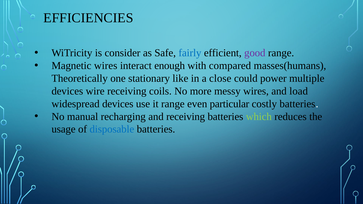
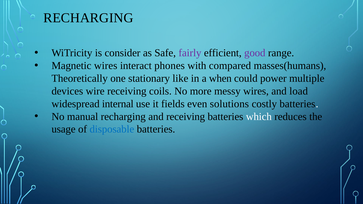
EFFICIENCIES at (88, 18): EFFICIENCIES -> RECHARGING
fairly colour: blue -> purple
enough: enough -> phones
close: close -> when
widespread devices: devices -> internal
it range: range -> fields
particular: particular -> solutions
which colour: light green -> white
